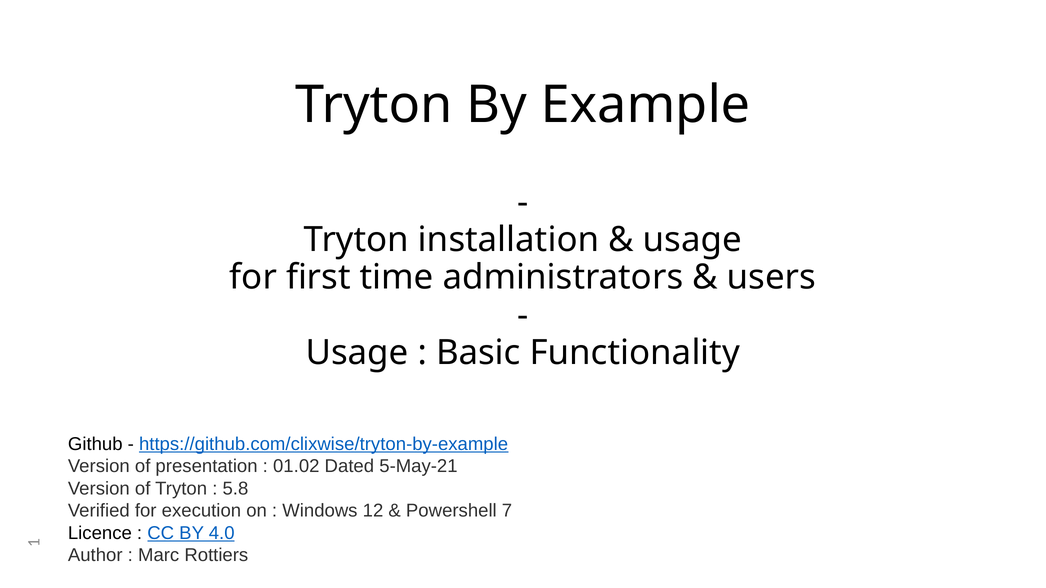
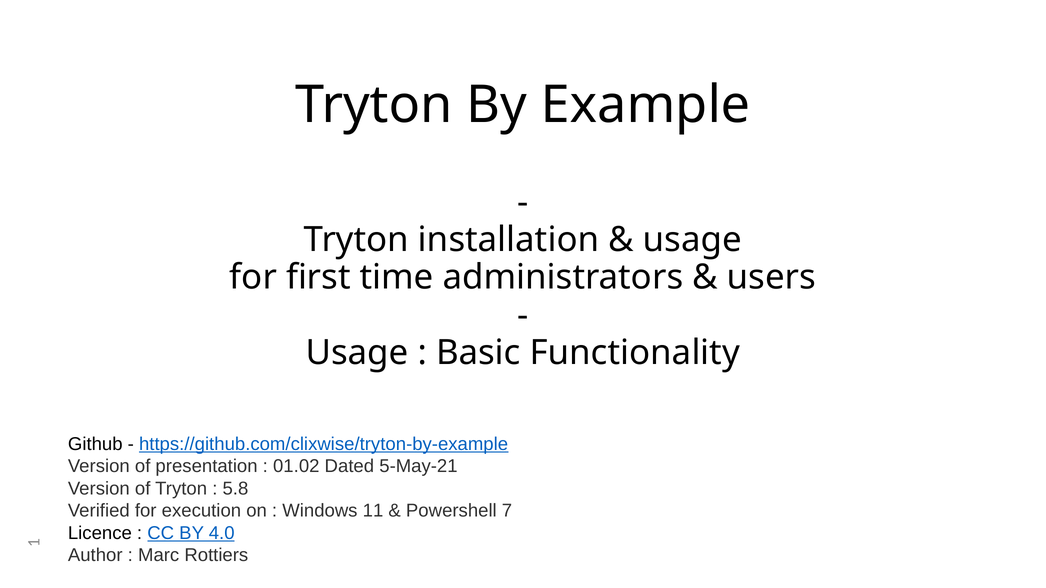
12: 12 -> 11
